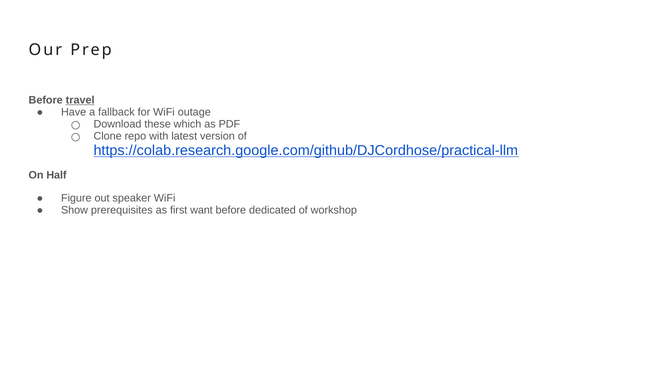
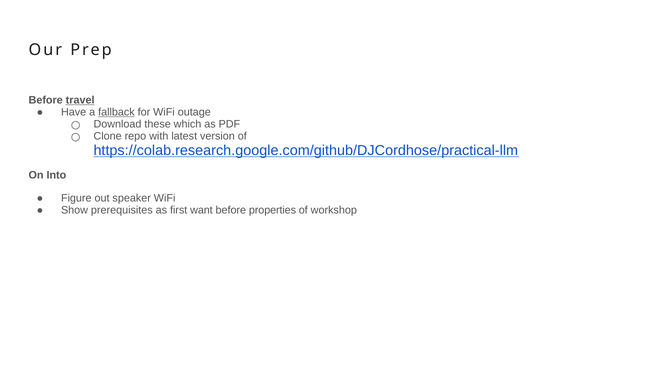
fallback underline: none -> present
Half: Half -> Into
dedicated: dedicated -> properties
